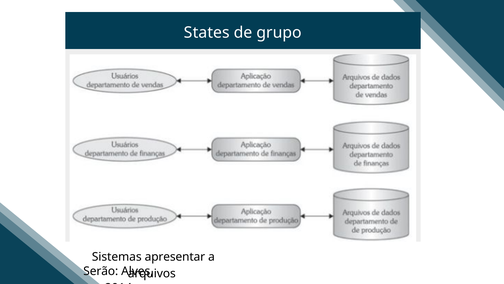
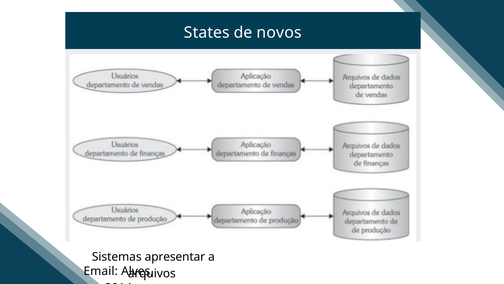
grupo: grupo -> novos
Serão: Serão -> Email
